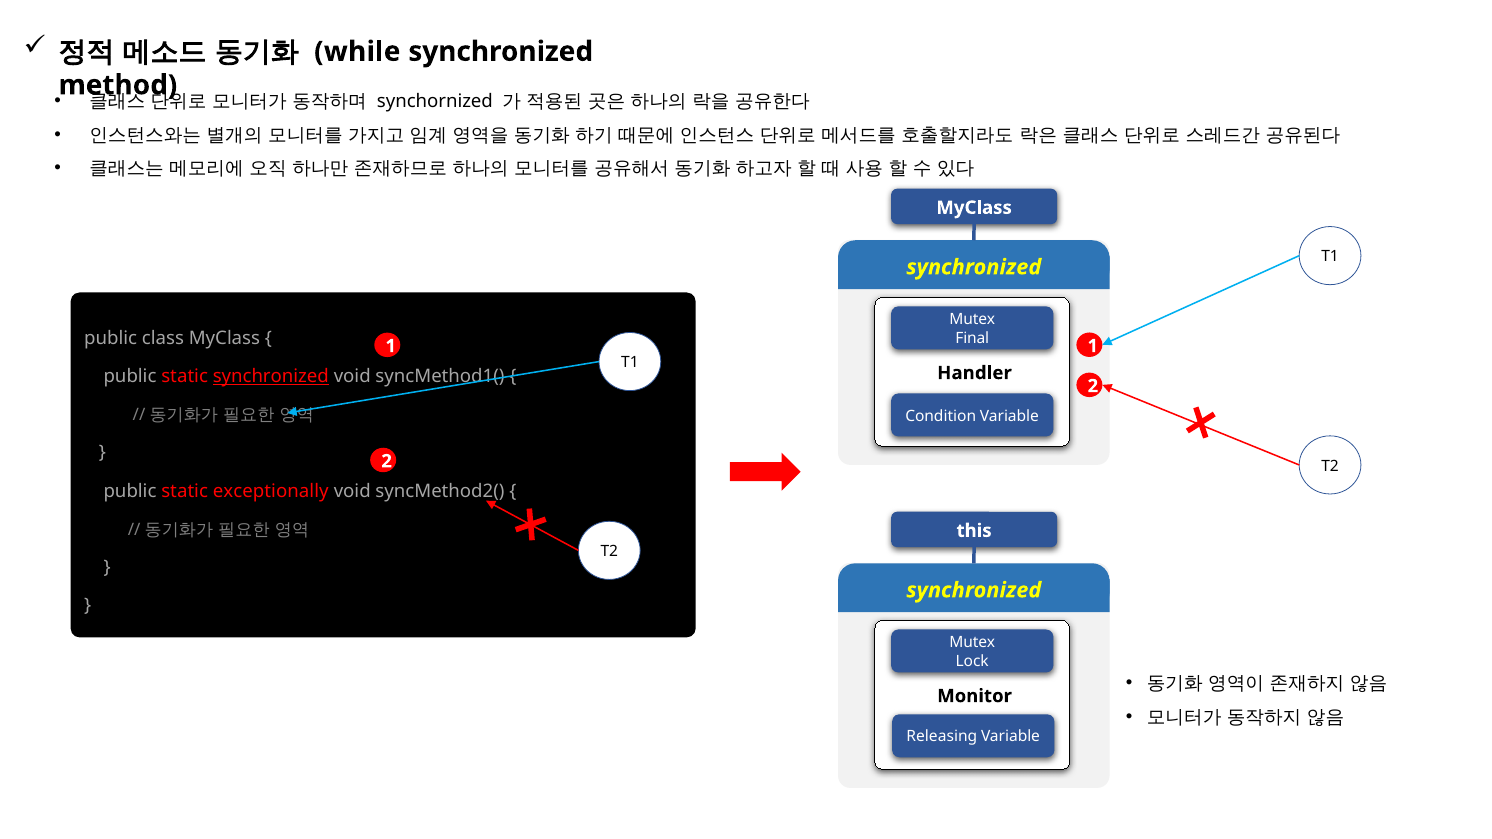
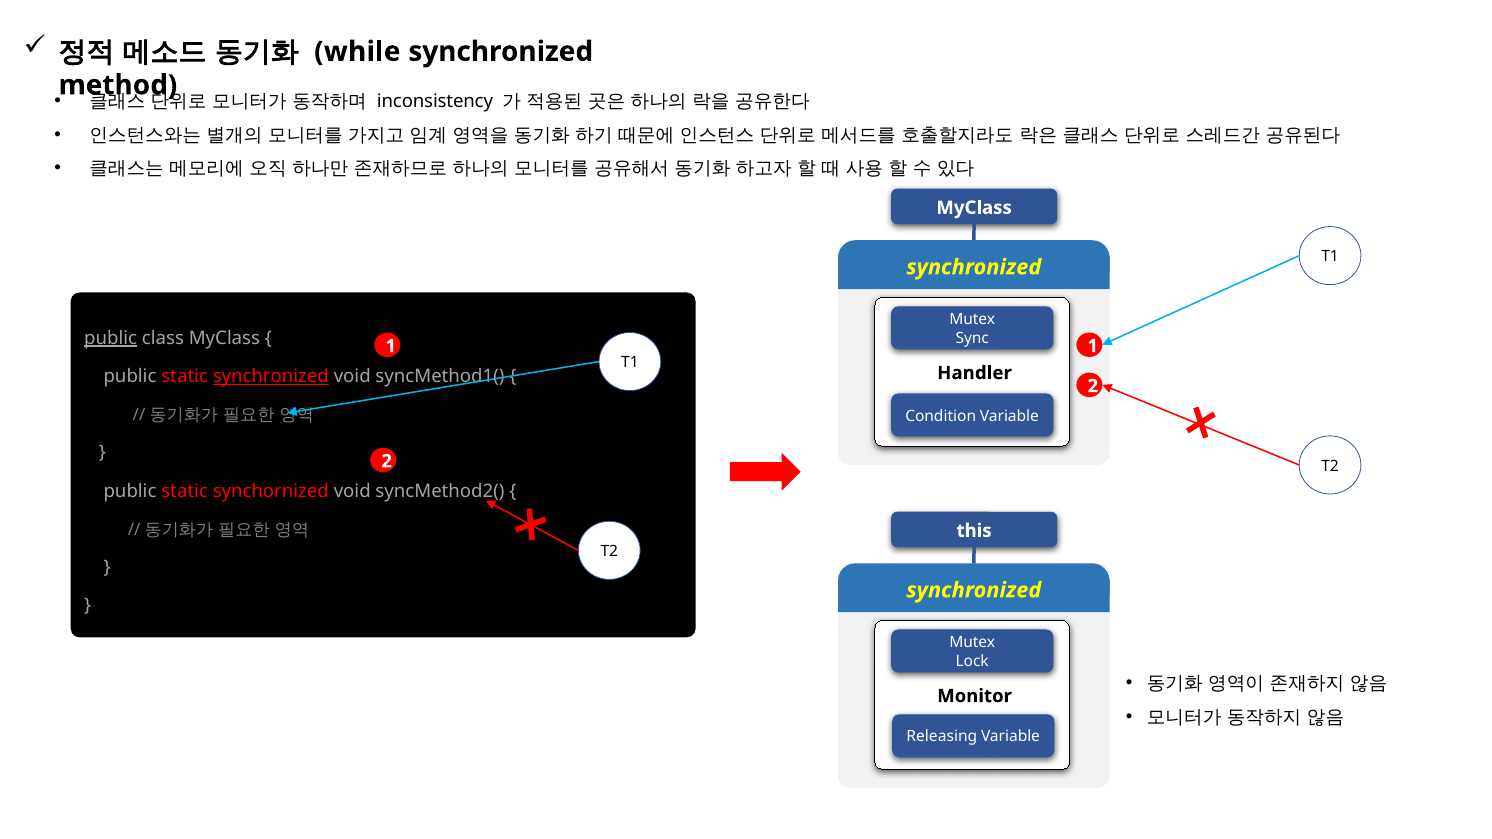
synchornized: synchornized -> inconsistency
public at (111, 338) underline: none -> present
Final: Final -> Sync
exceptionally: exceptionally -> synchornized
